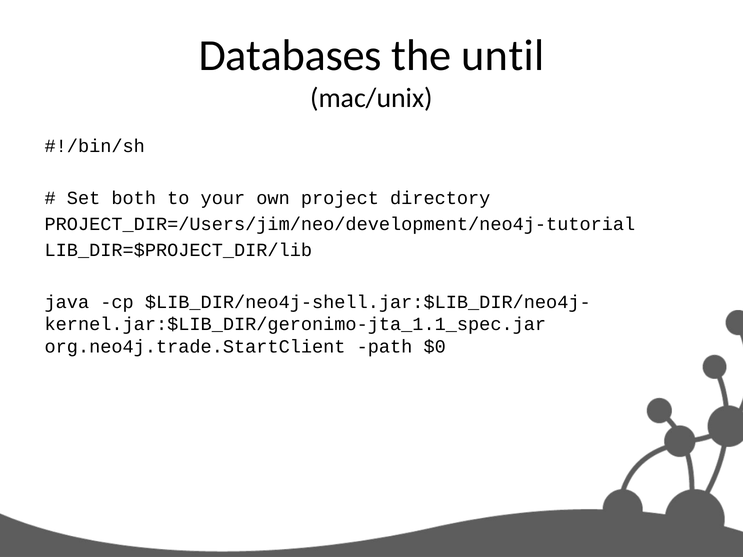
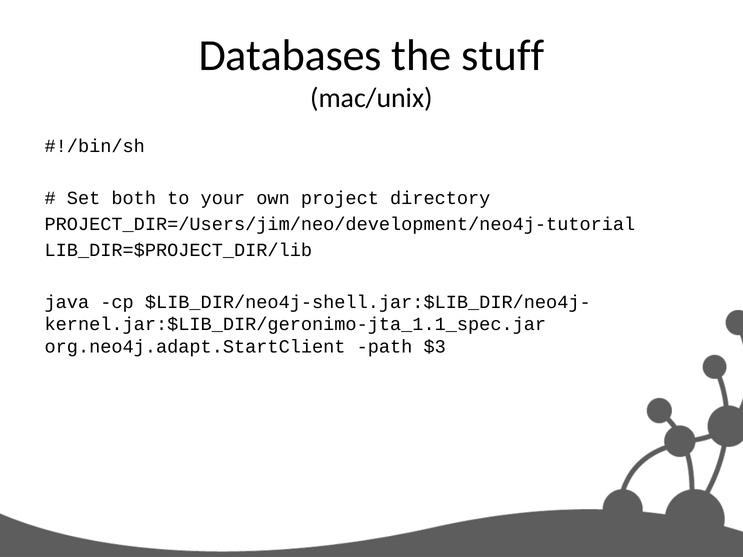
until: until -> stuff
org.neo4j.trade.StartClient: org.neo4j.trade.StartClient -> org.neo4j.adapt.StartClient
$0: $0 -> $3
